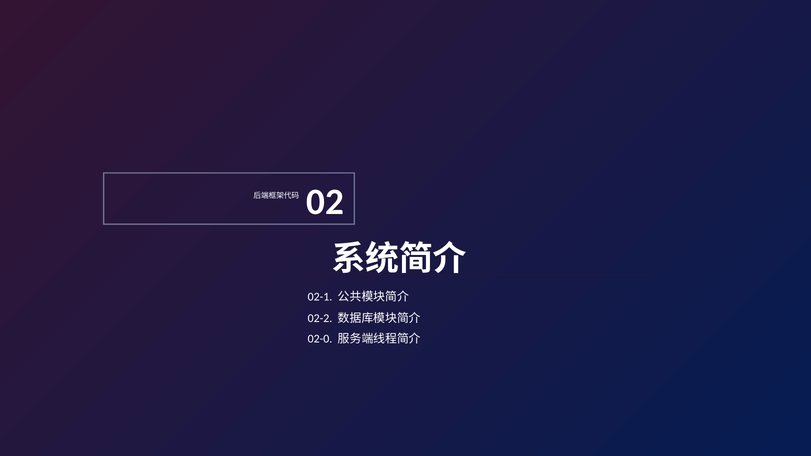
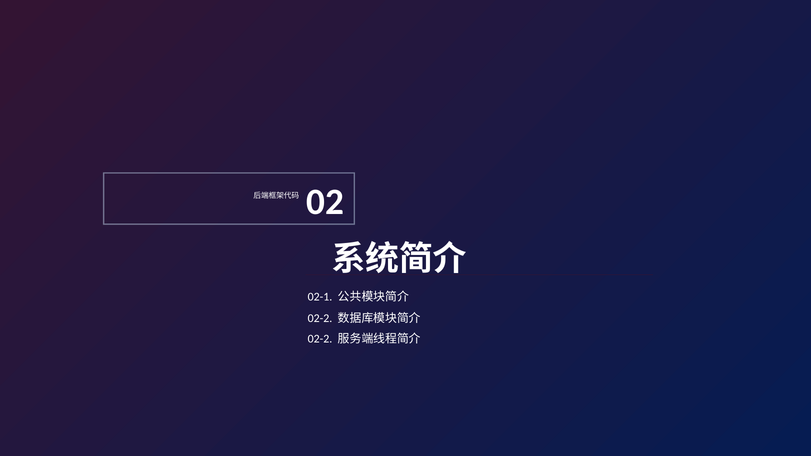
02-0 at (320, 339): 02-0 -> 02-2
